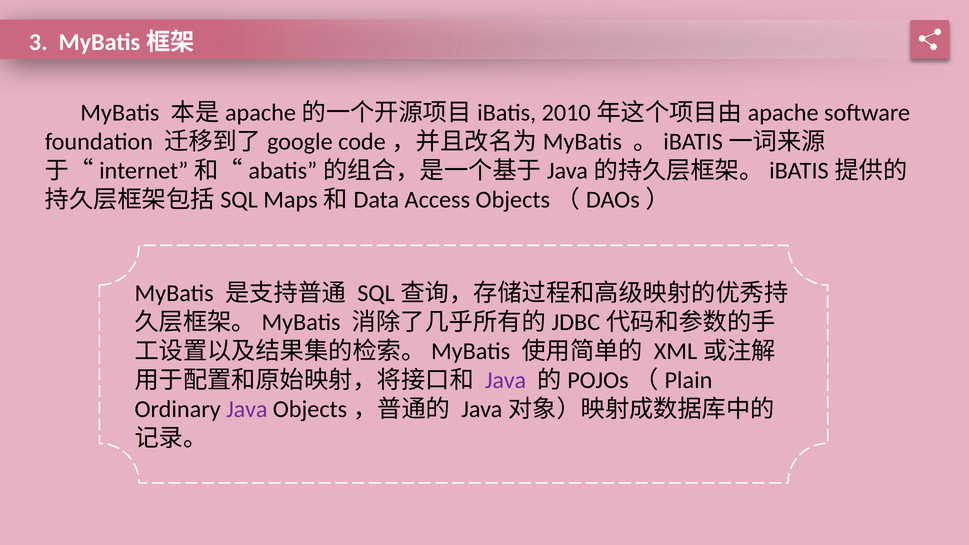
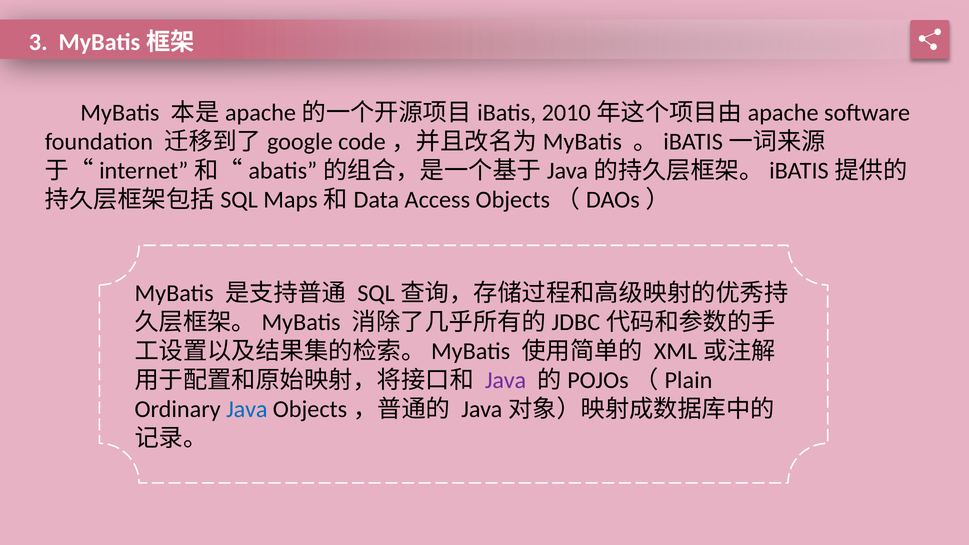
Java at (247, 409) colour: purple -> blue
